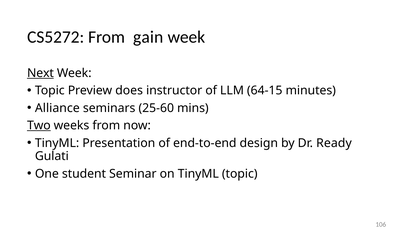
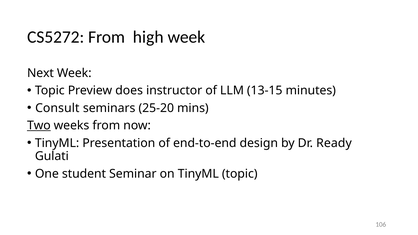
gain: gain -> high
Next underline: present -> none
64-15: 64-15 -> 13-15
Alliance: Alliance -> Consult
25-60: 25-60 -> 25-20
